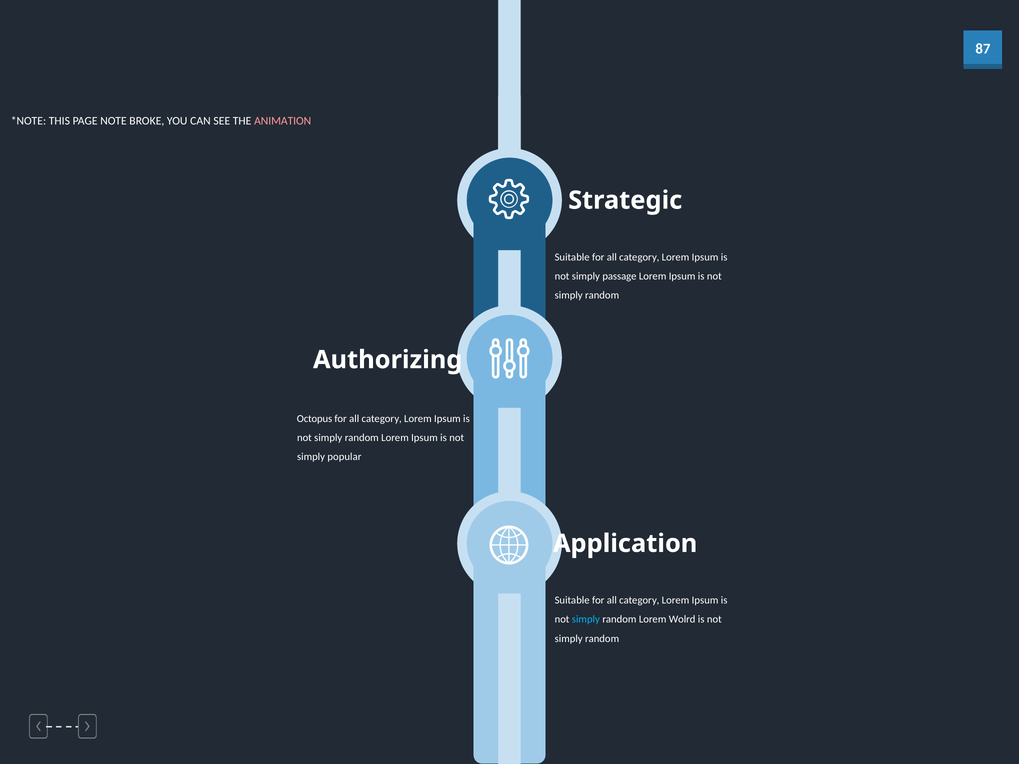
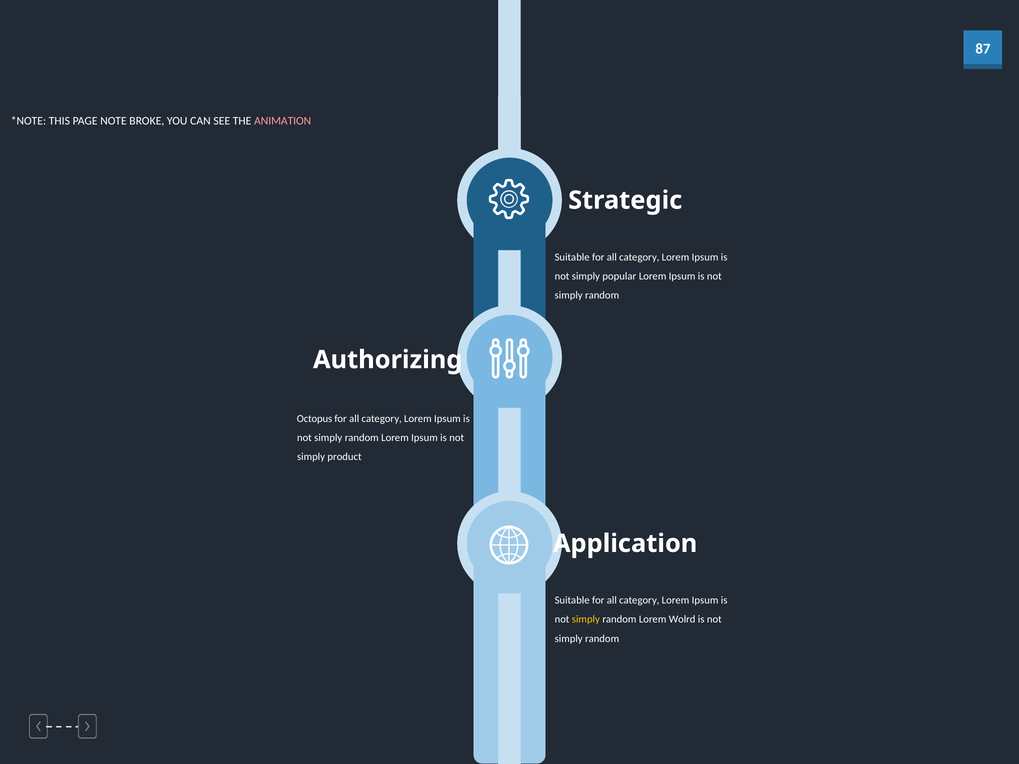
passage: passage -> popular
popular: popular -> product
simply at (586, 620) colour: light blue -> yellow
